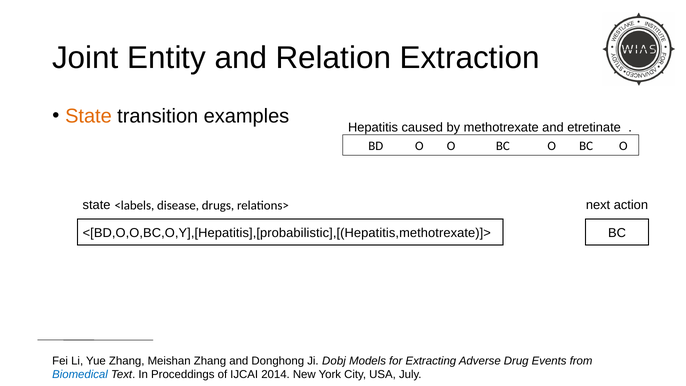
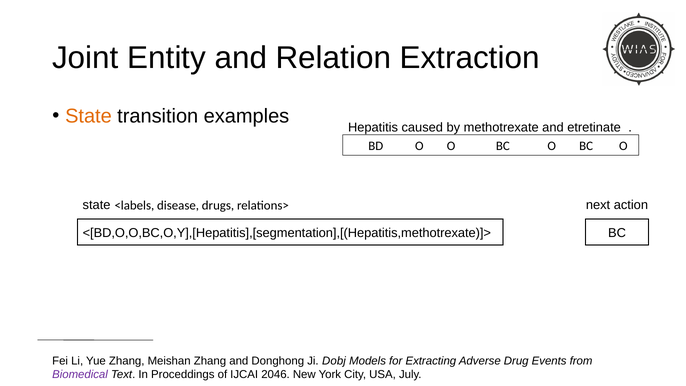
<[BD,O,O,BC,O,Y],[Hepatitis],[probabilistic],[(Hepatitis,methotrexate)]>: <[BD,O,O,BC,O,Y],[Hepatitis],[probabilistic],[(Hepatitis,methotrexate)]> -> <[BD,O,O,BC,O,Y],[Hepatitis],[segmentation],[(Hepatitis,methotrexate)]>
Biomedical colour: blue -> purple
2014: 2014 -> 2046
